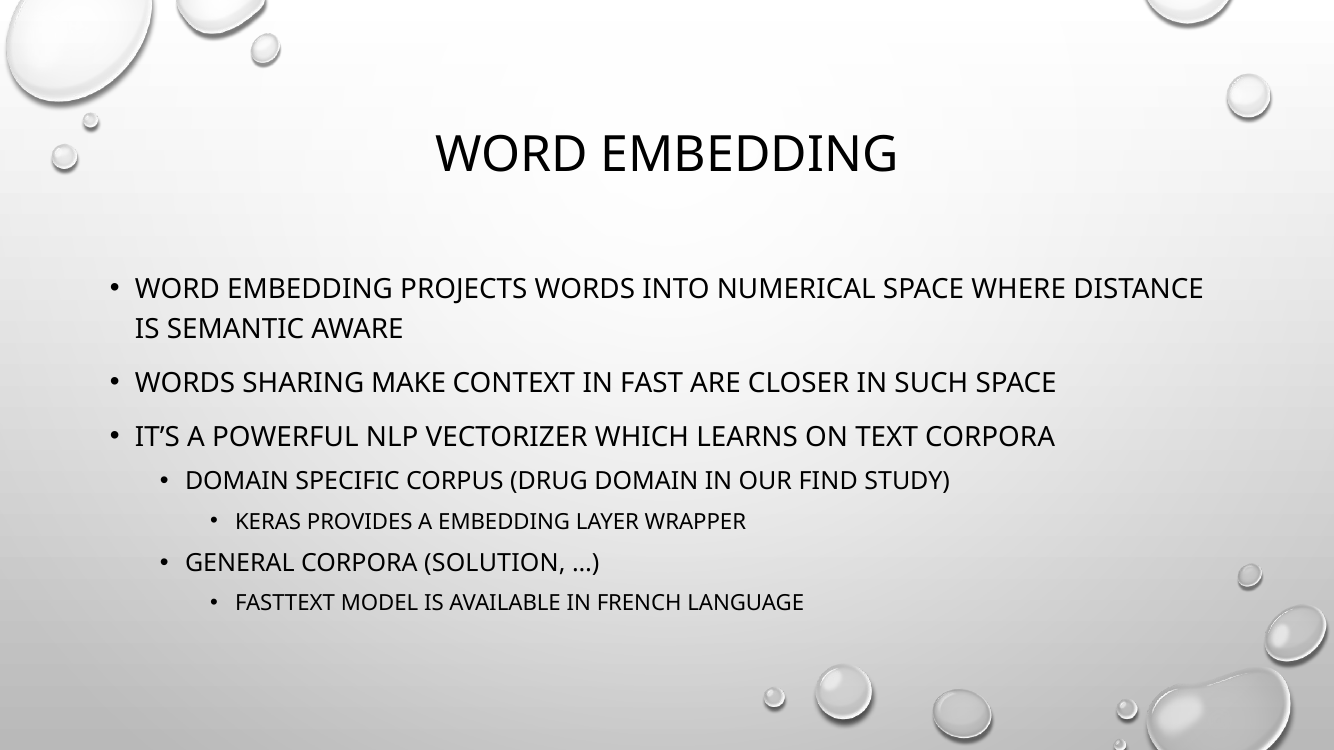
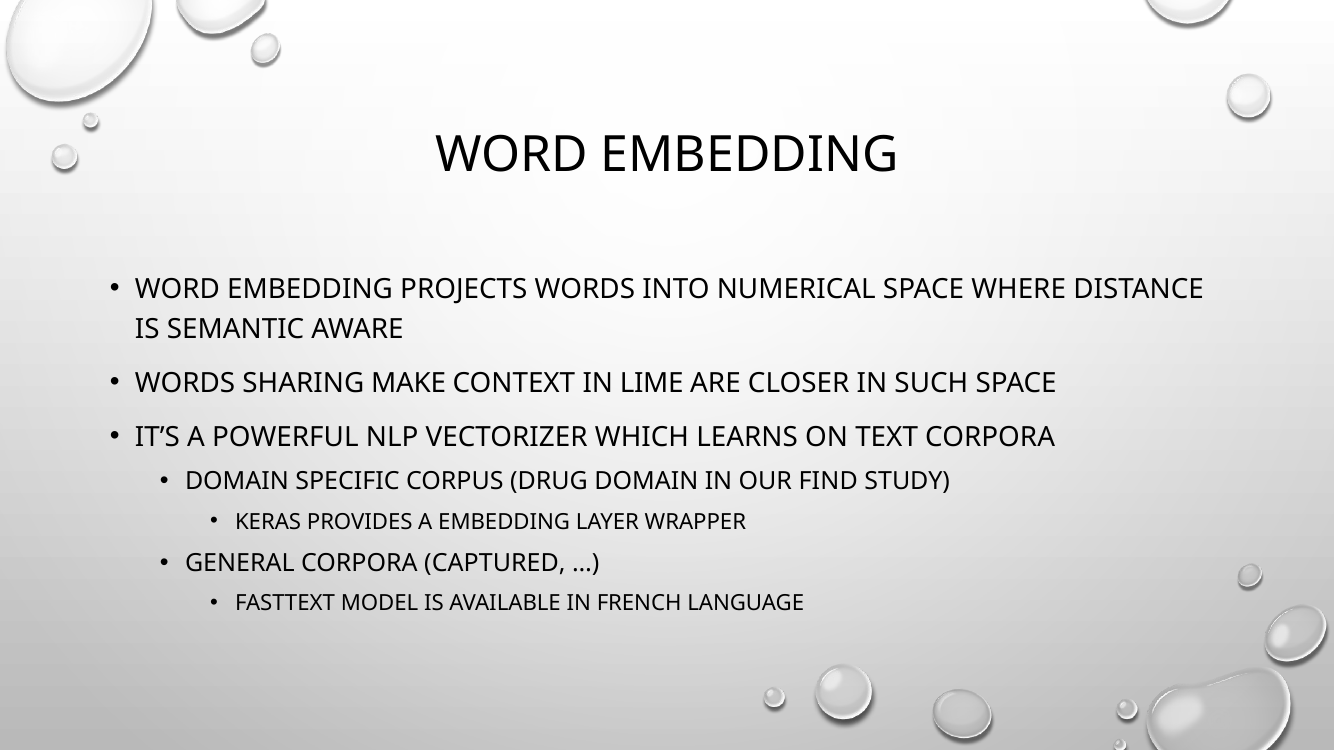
FAST: FAST -> LIME
SOLUTION: SOLUTION -> CAPTURED
